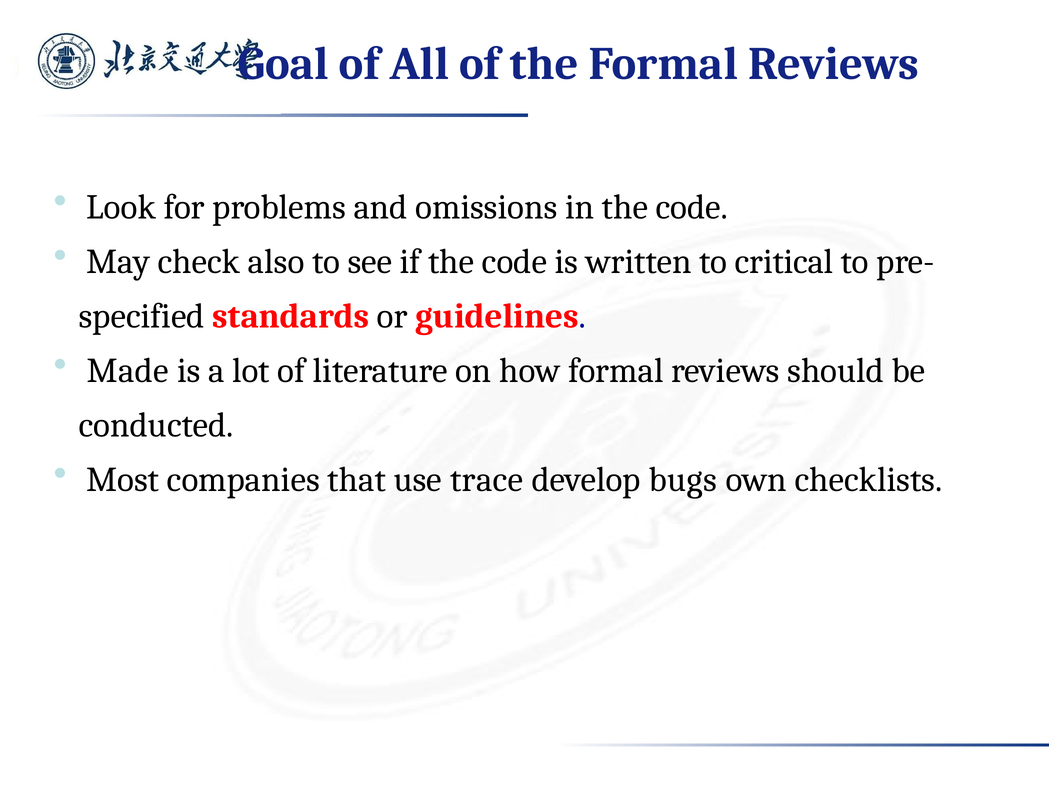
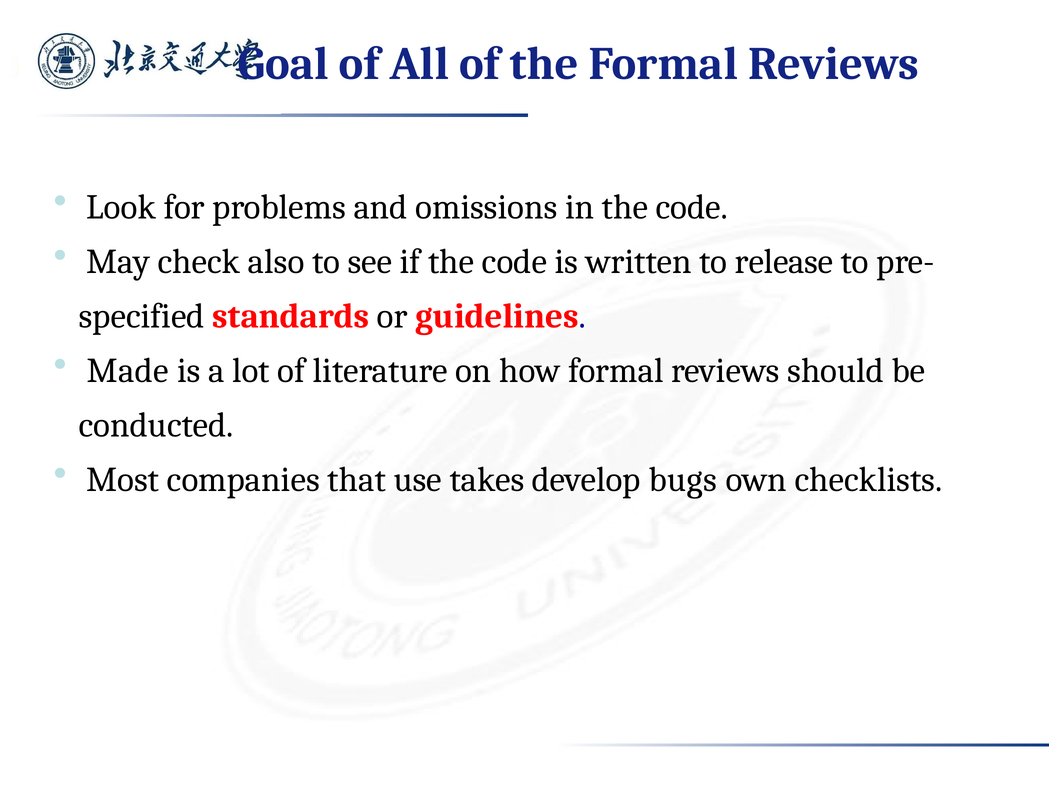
critical: critical -> release
trace: trace -> takes
